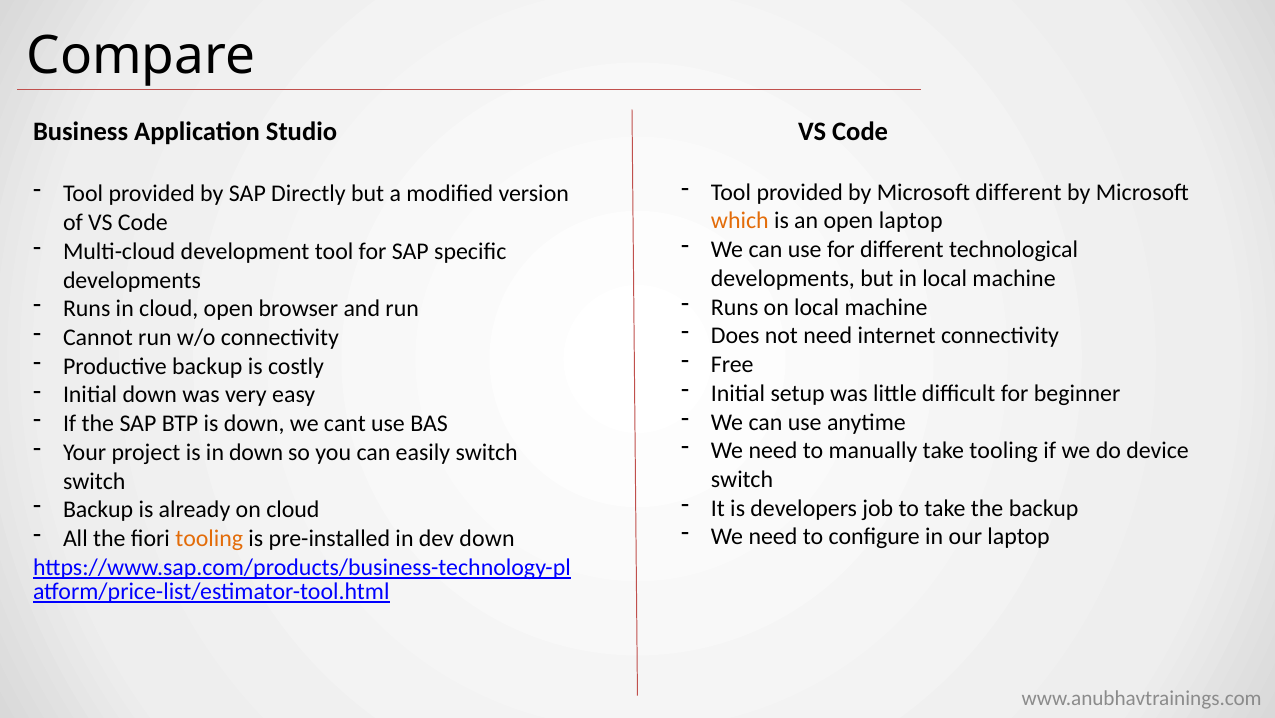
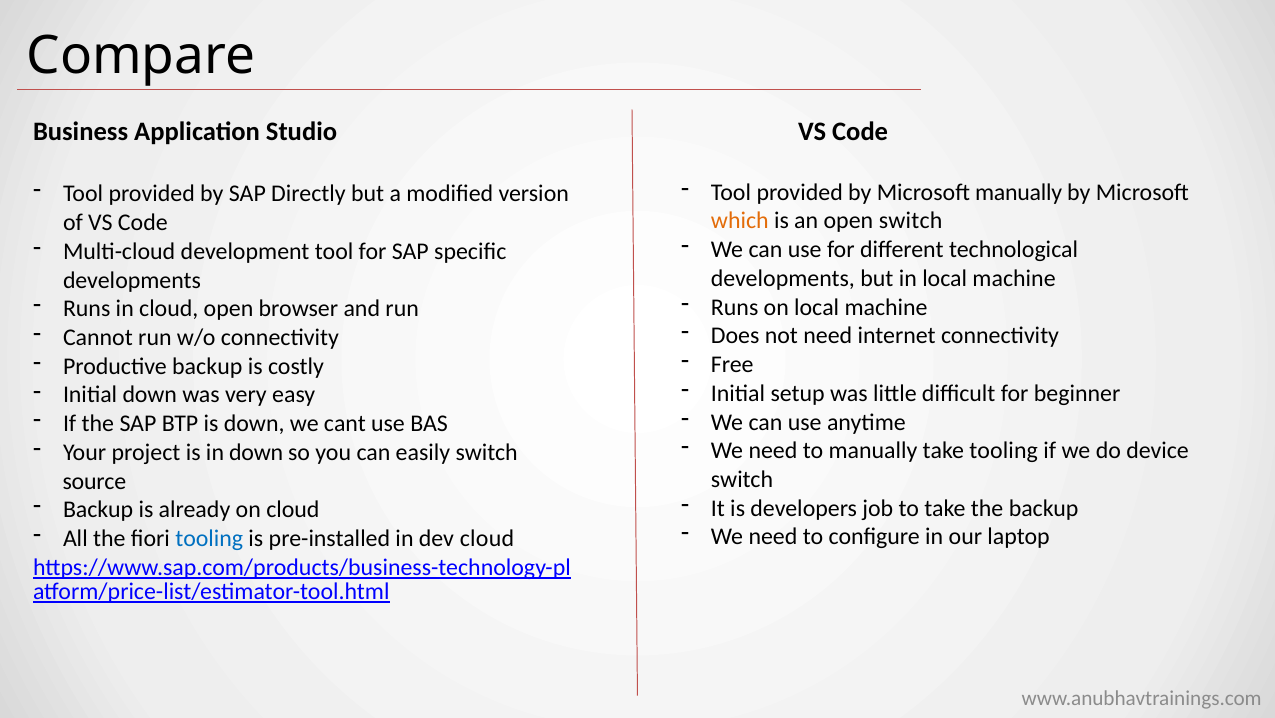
Microsoft different: different -> manually
open laptop: laptop -> switch
switch at (94, 481): switch -> source
tooling at (209, 538) colour: orange -> blue
dev down: down -> cloud
